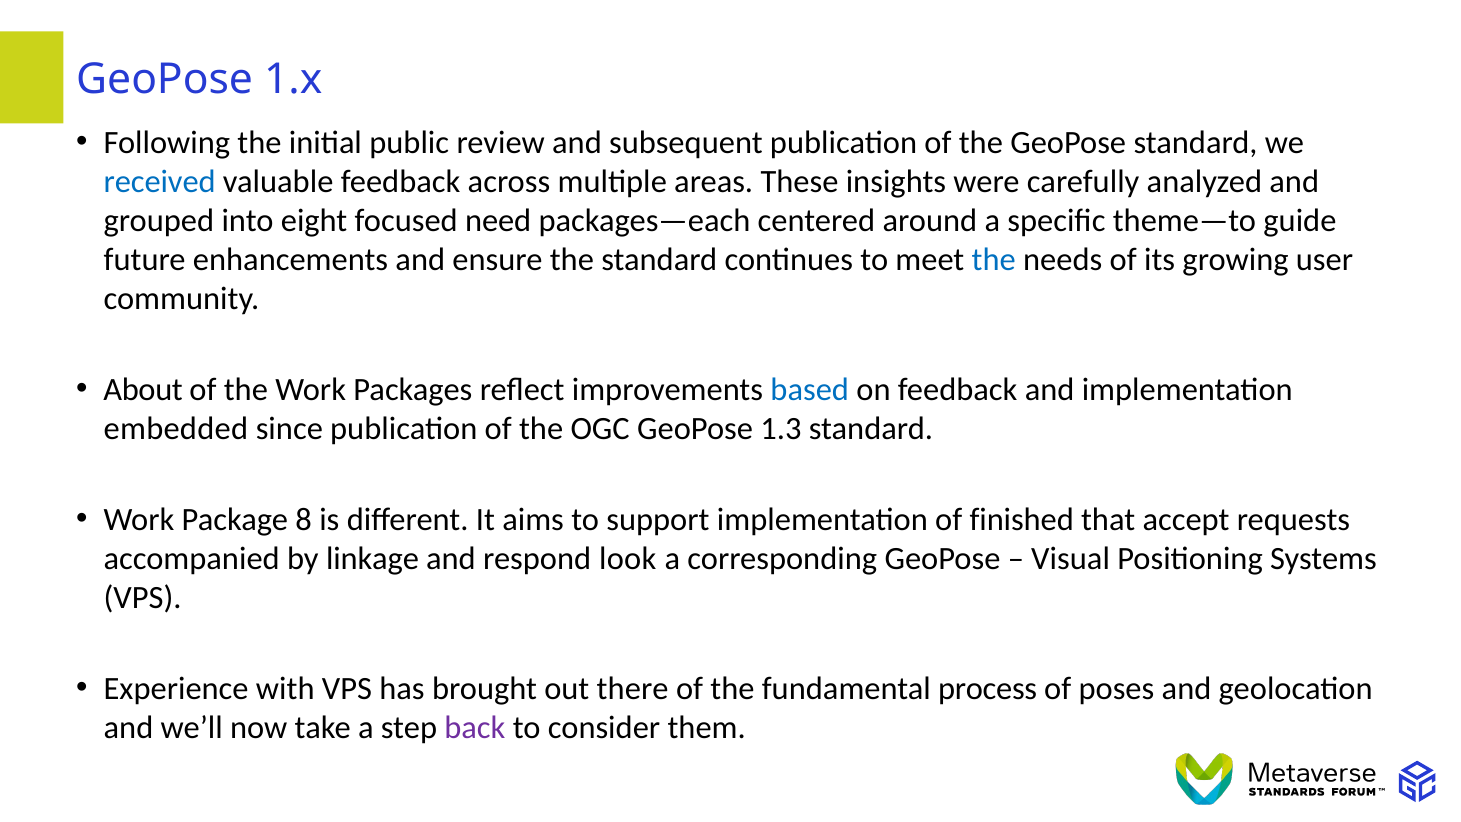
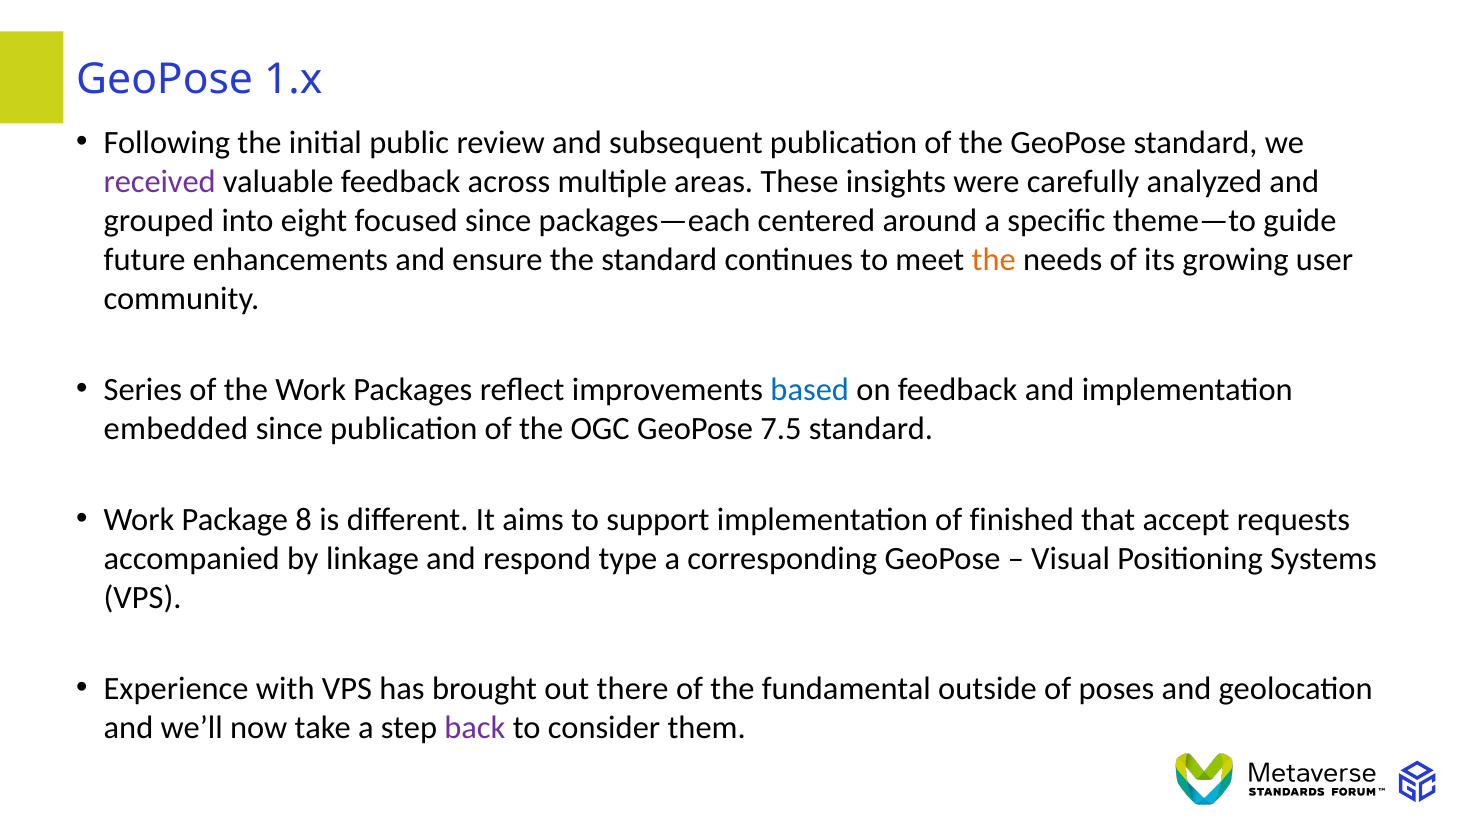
received colour: blue -> purple
focused need: need -> since
the at (994, 260) colour: blue -> orange
About: About -> Series
1.3: 1.3 -> 7.5
look: look -> type
process: process -> outside
